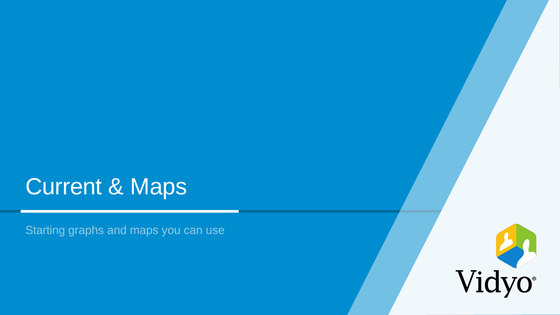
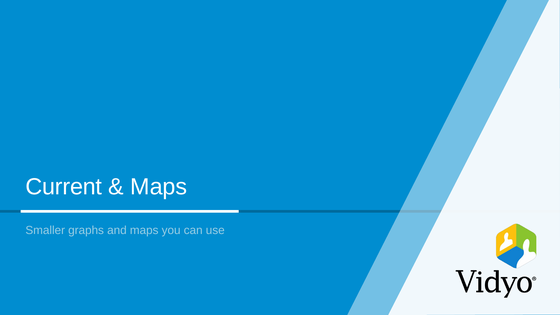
Starting: Starting -> Smaller
